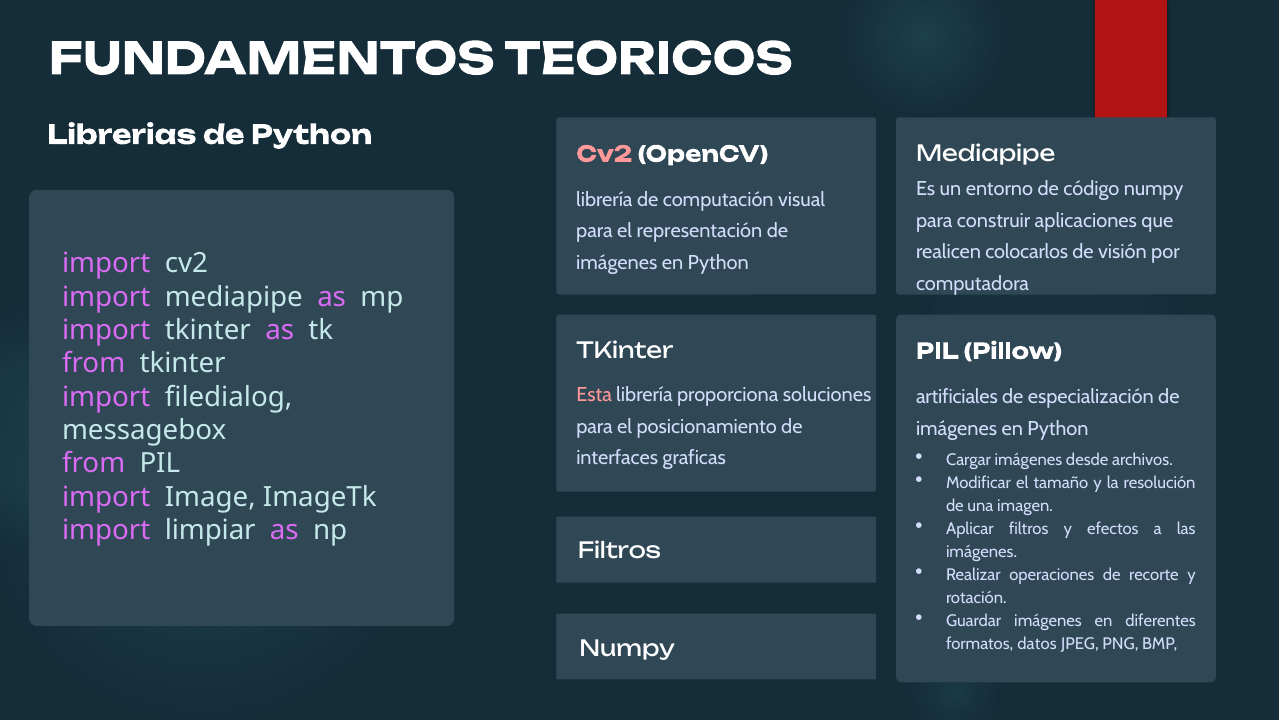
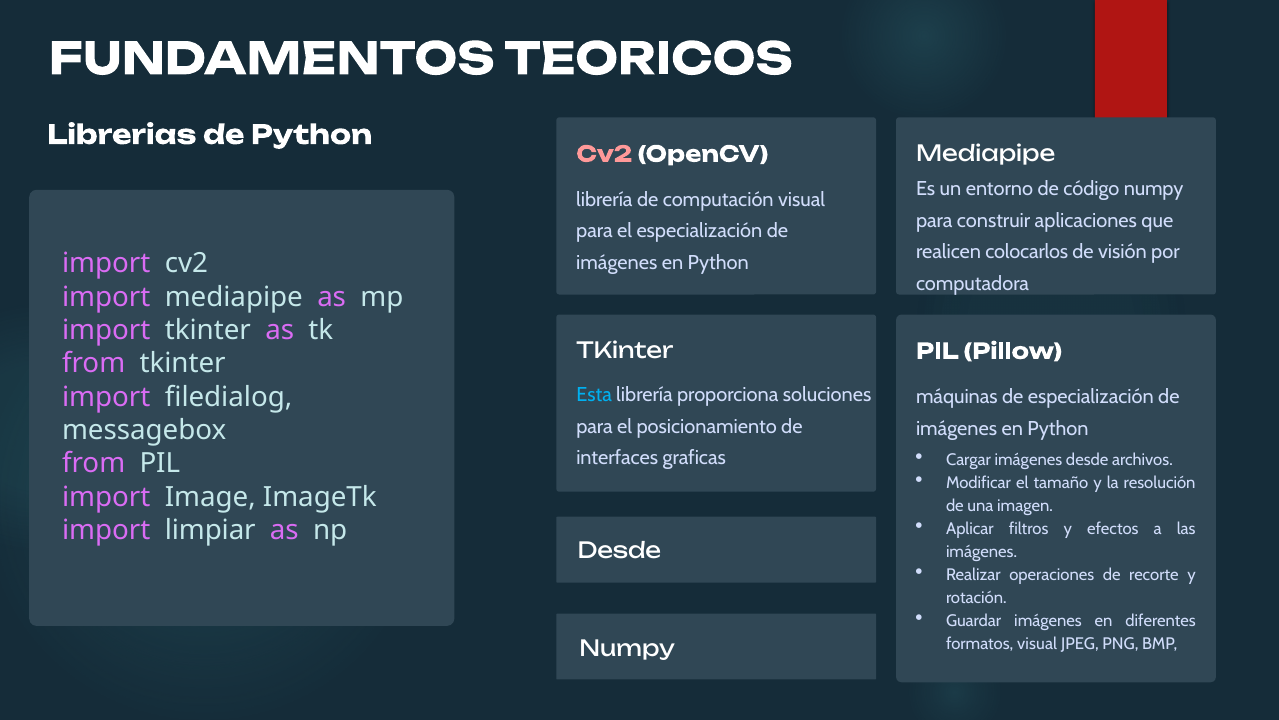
el representación: representación -> especialización
Esta colour: pink -> light blue
artificiales: artificiales -> máquinas
Filtros at (619, 551): Filtros -> Desde
formatos datos: datos -> visual
